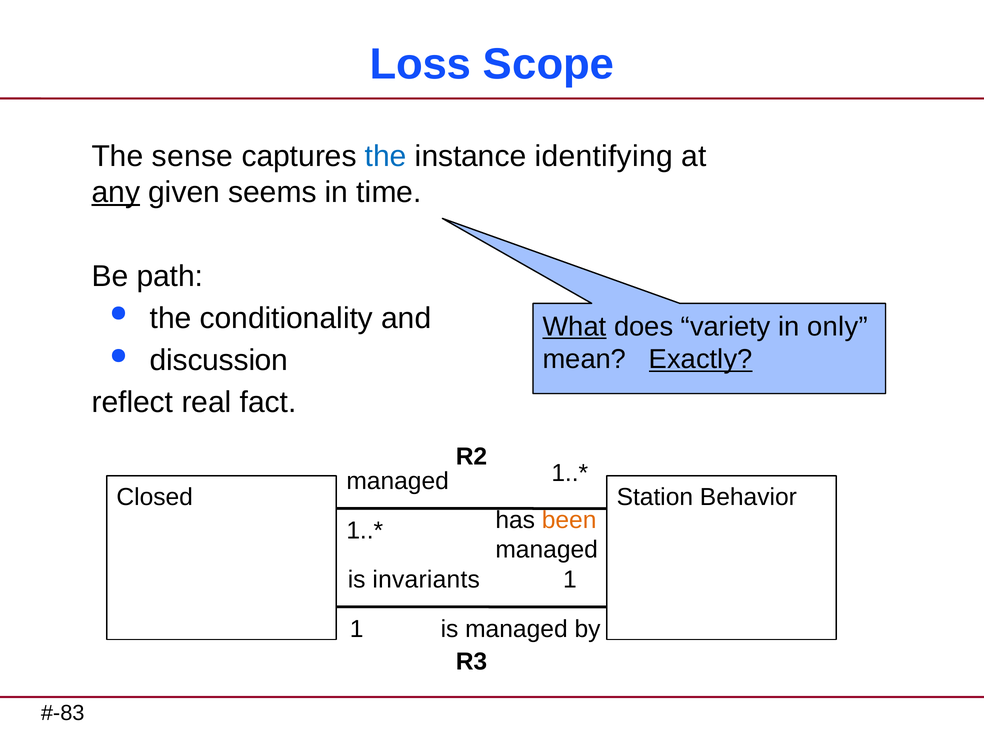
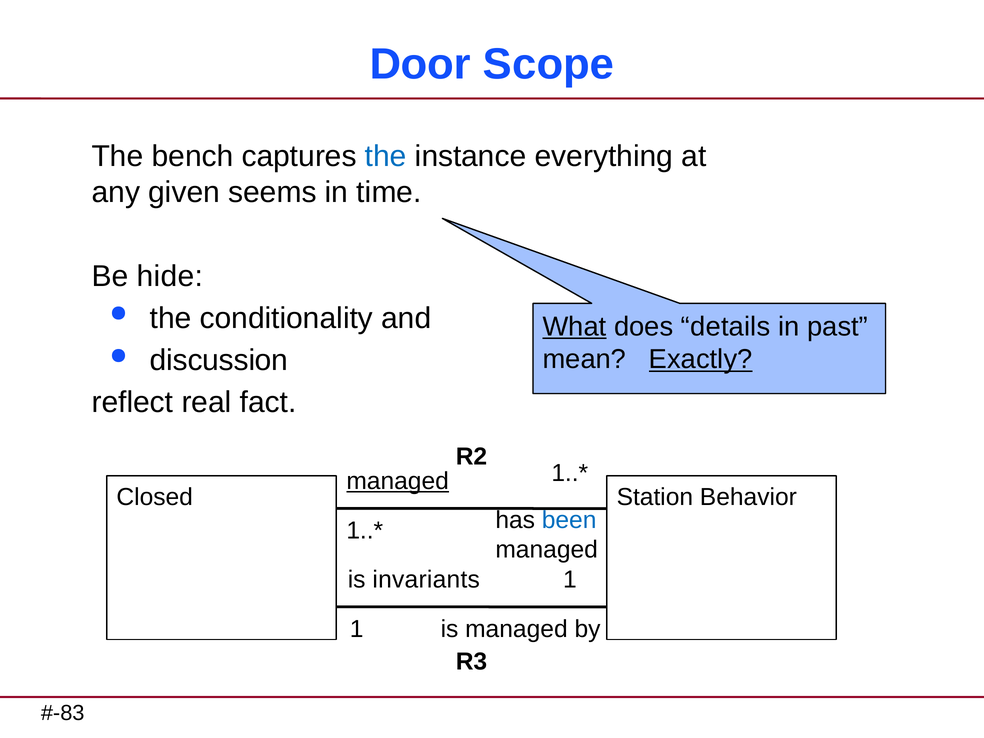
Loss: Loss -> Door
sense: sense -> bench
identifying: identifying -> everything
any underline: present -> none
path: path -> hide
variety: variety -> details
only: only -> past
managed at (398, 481) underline: none -> present
been colour: orange -> blue
